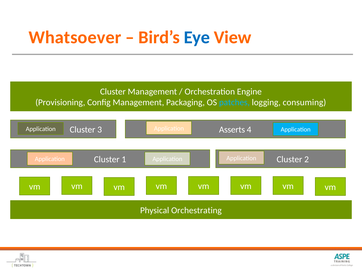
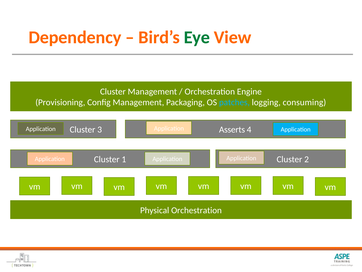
Whatsoever: Whatsoever -> Dependency
Eye colour: blue -> green
Physical Orchestrating: Orchestrating -> Orchestration
